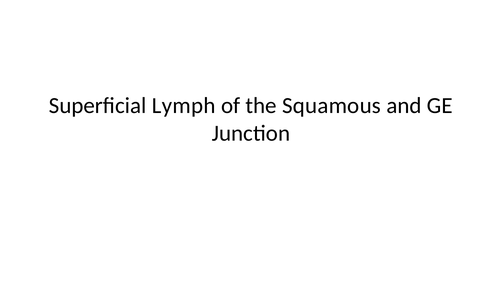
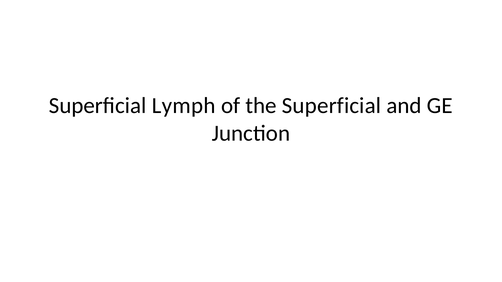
the Squamous: Squamous -> Superficial
